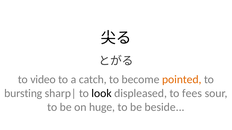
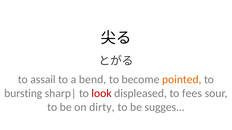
video: video -> assail
catch: catch -> bend
look colour: black -> red
huge: huge -> dirty
beside: beside -> sugges
